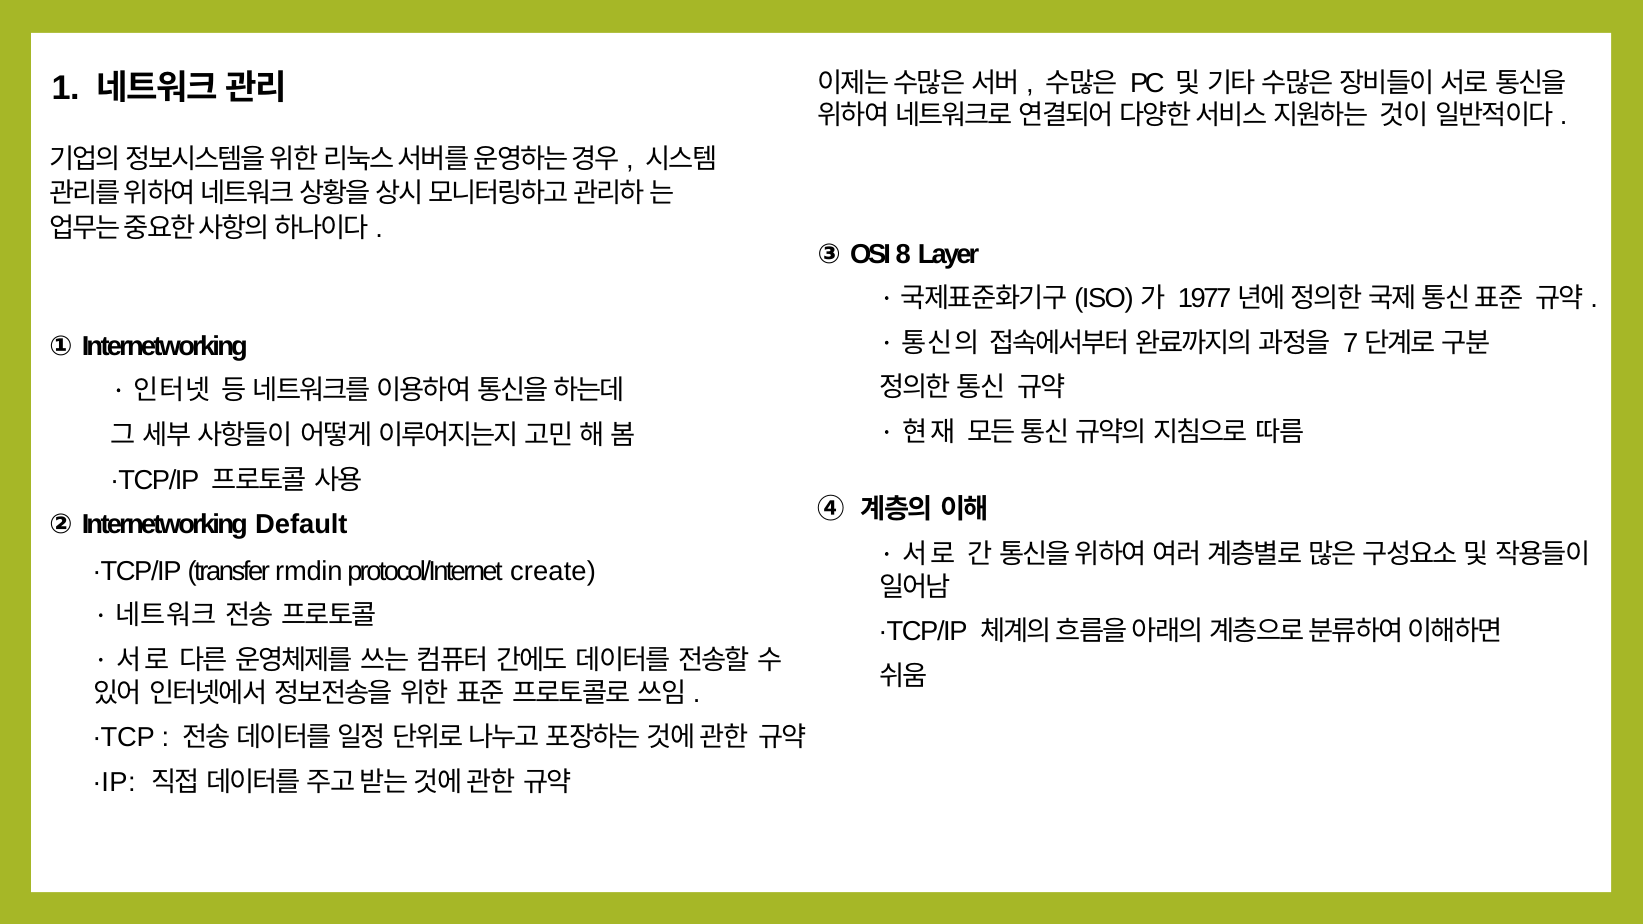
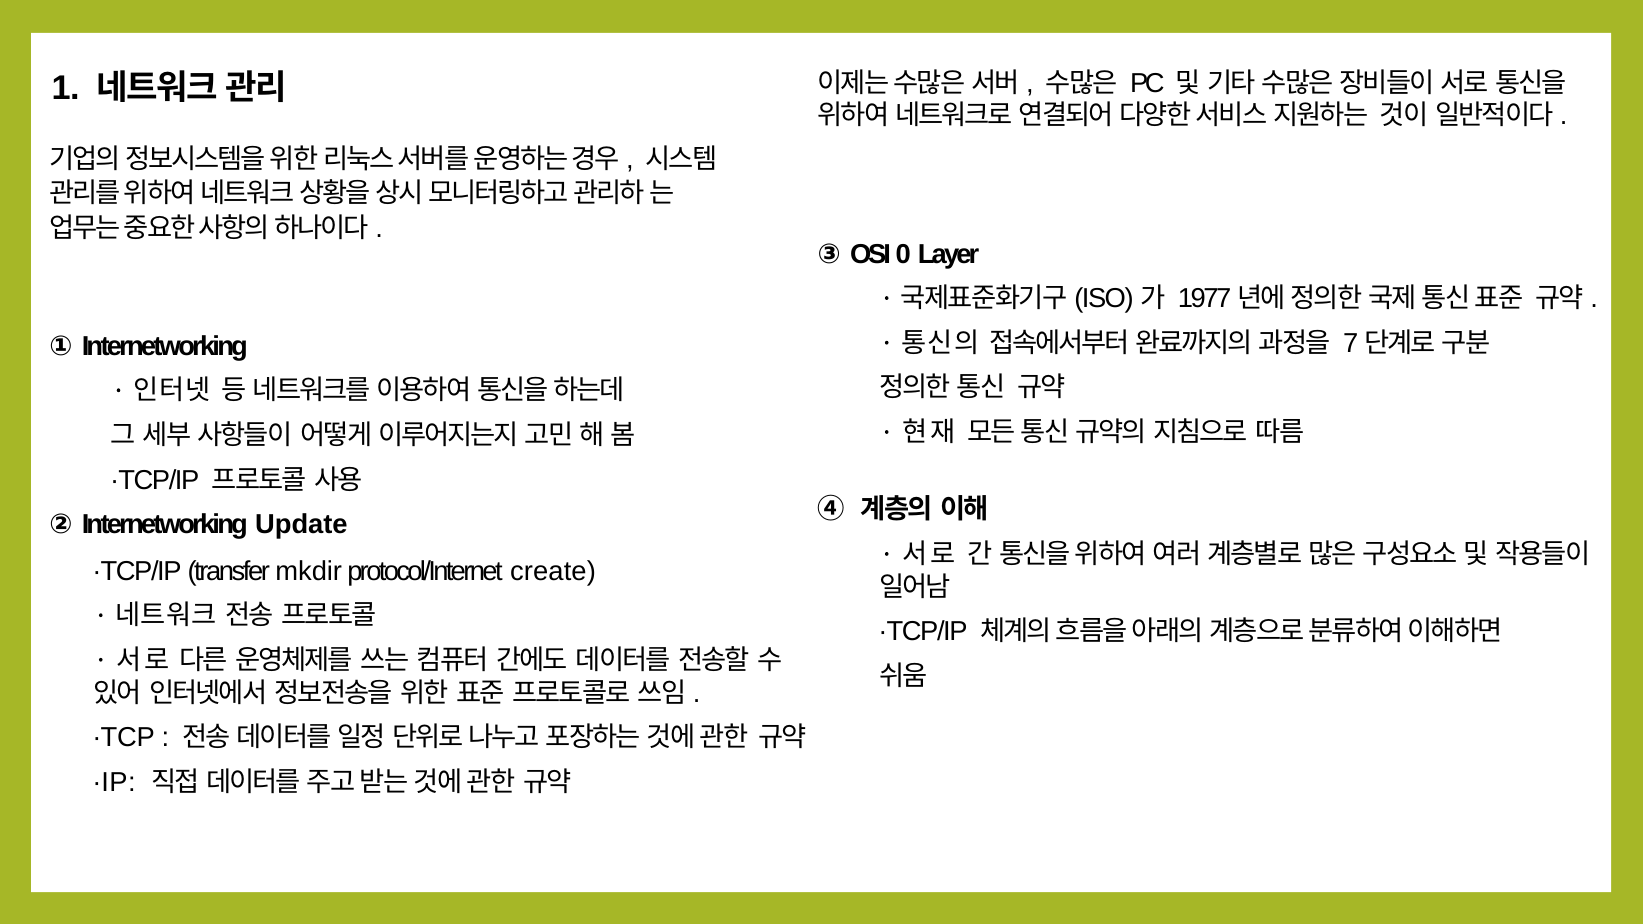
8: 8 -> 0
Default: Default -> Update
rmdin: rmdin -> mkdir
